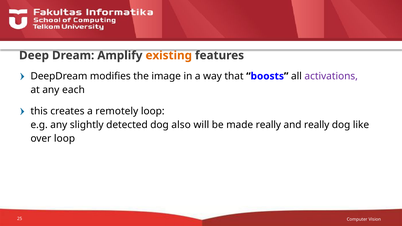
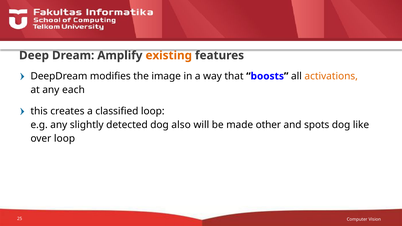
activations colour: purple -> orange
remotely: remotely -> classified
made really: really -> other
and really: really -> spots
